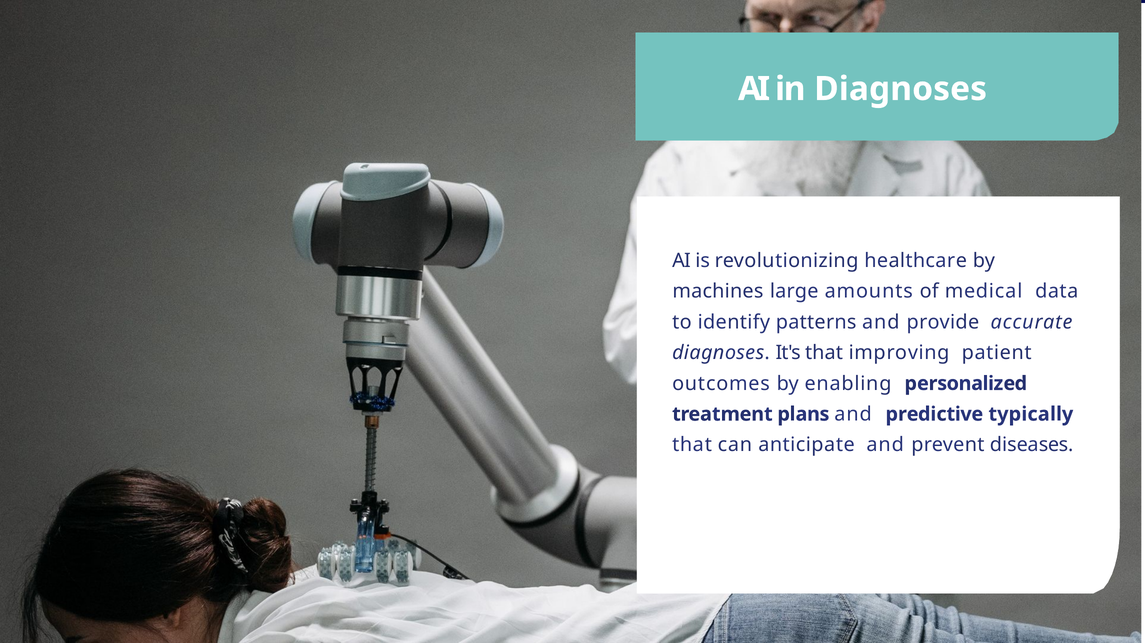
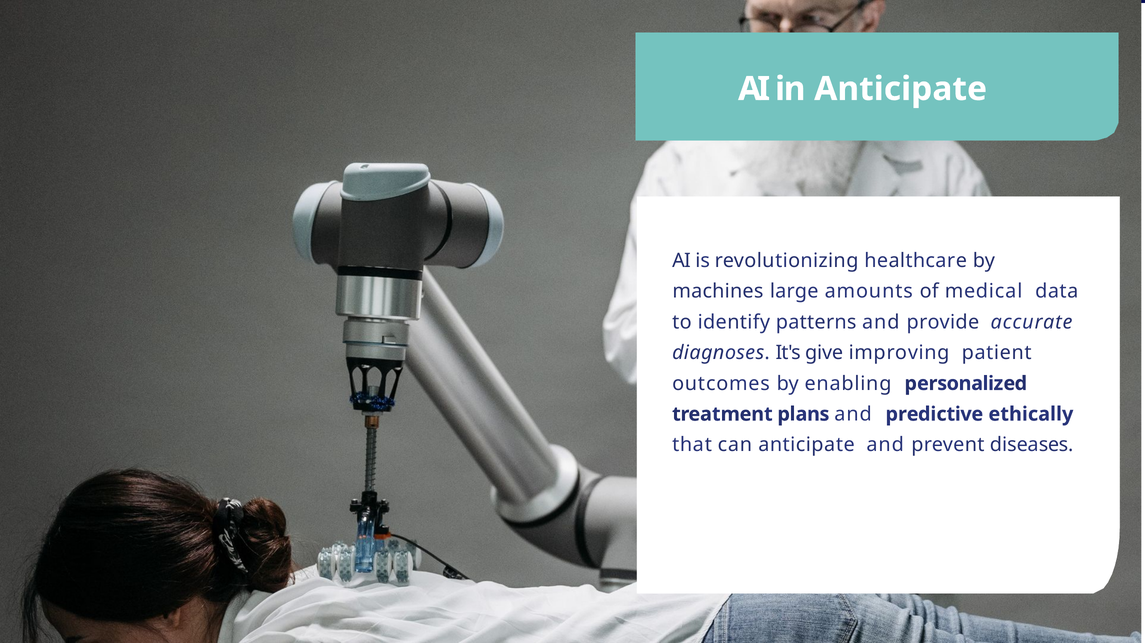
in Diagnoses: Diagnoses -> Anticipate
It's that: that -> give
typically: typically -> ethically
